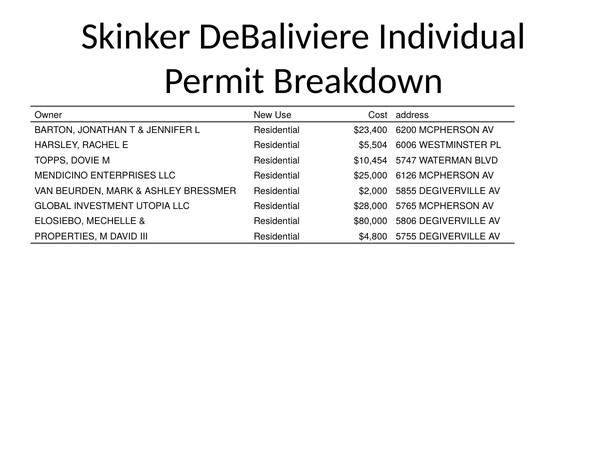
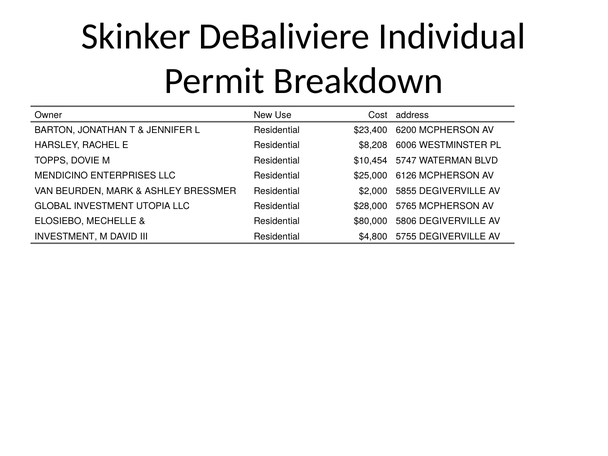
$5,504: $5,504 -> $8,208
PROPERTIES at (66, 237): PROPERTIES -> INVESTMENT
